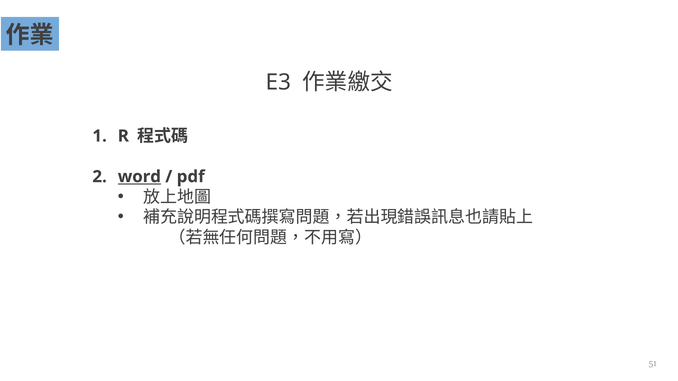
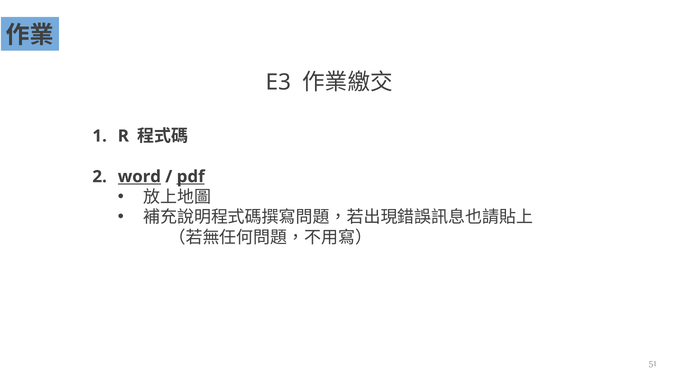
pdf underline: none -> present
